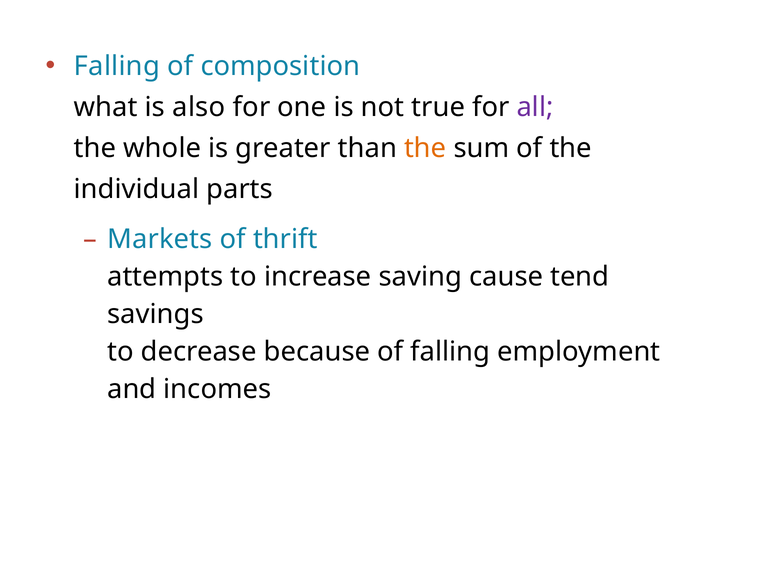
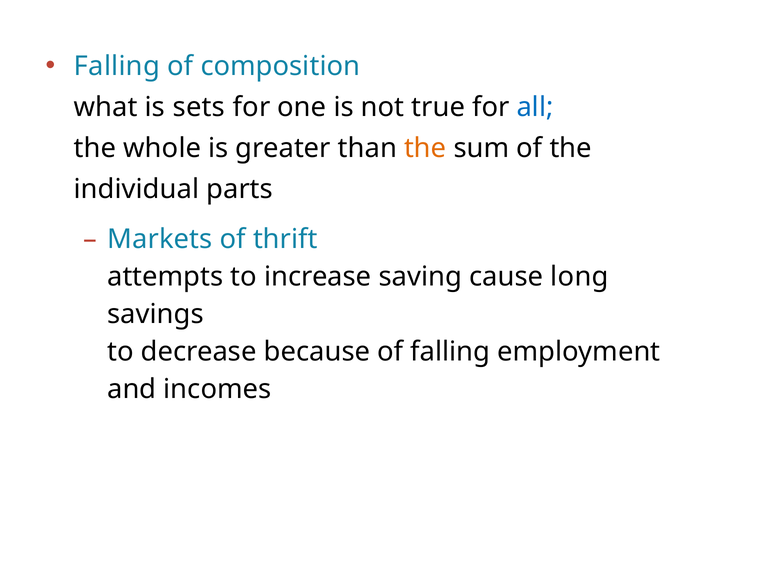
also: also -> sets
all colour: purple -> blue
tend: tend -> long
